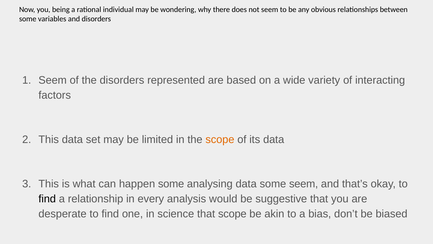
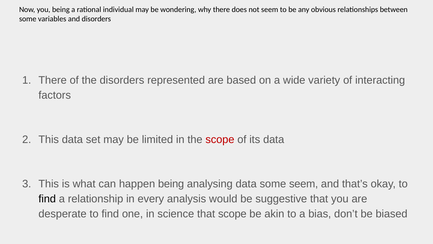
Seem at (53, 80): Seem -> There
scope at (220, 139) colour: orange -> red
happen some: some -> being
